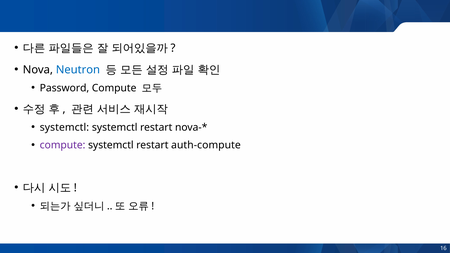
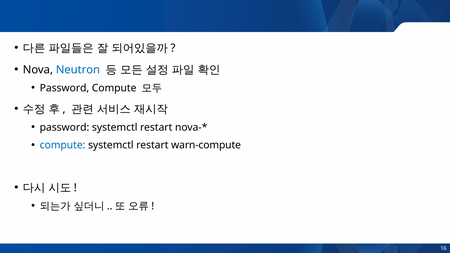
systemctl at (64, 127): systemctl -> password
compute at (63, 145) colour: purple -> blue
auth-compute: auth-compute -> warn-compute
